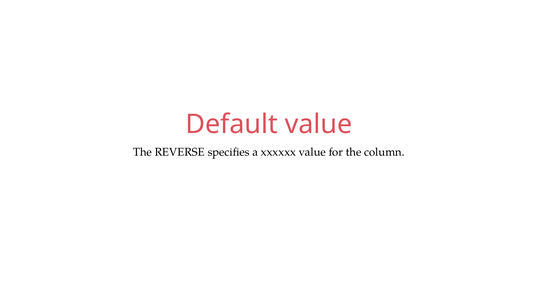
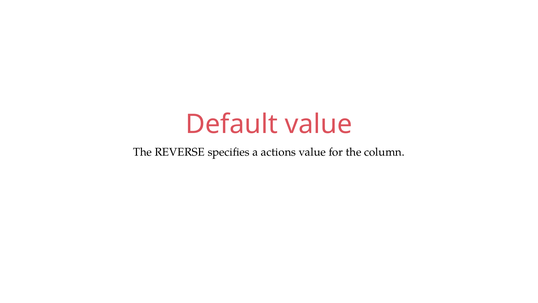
xxxxxx: xxxxxx -> actions
